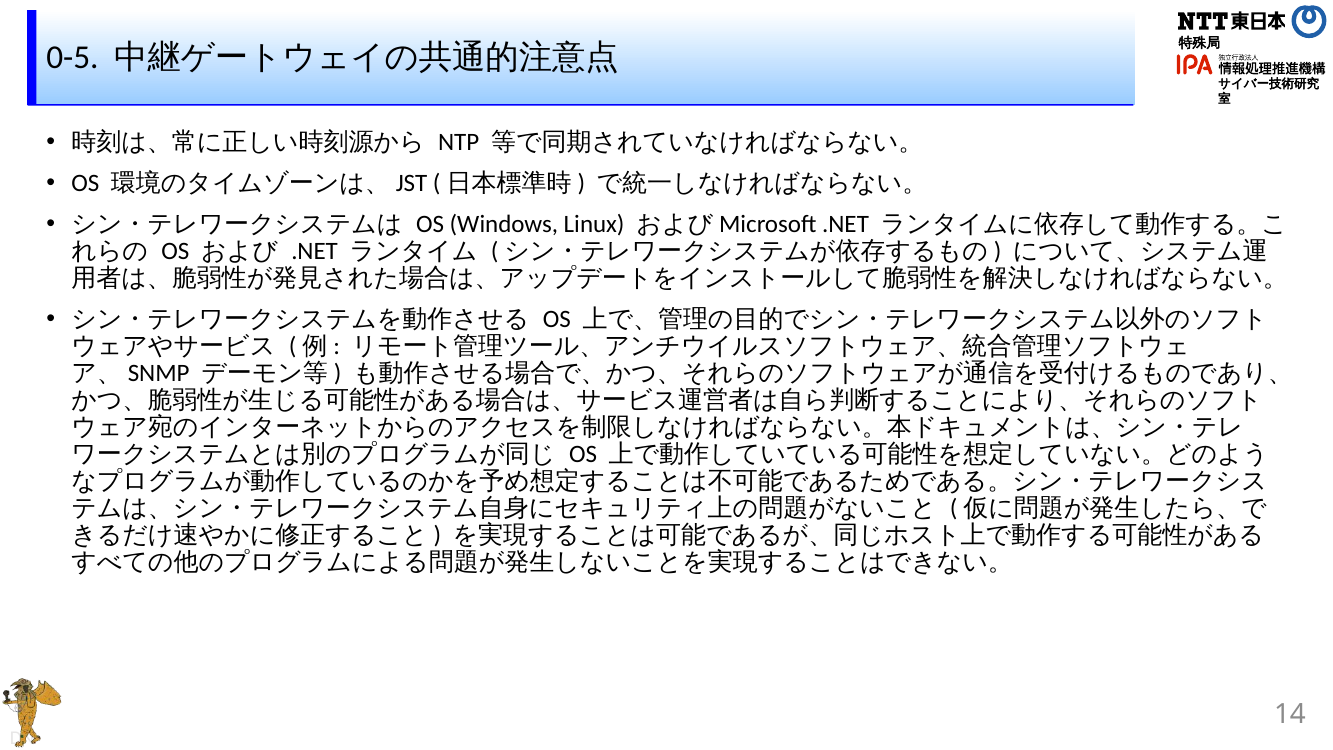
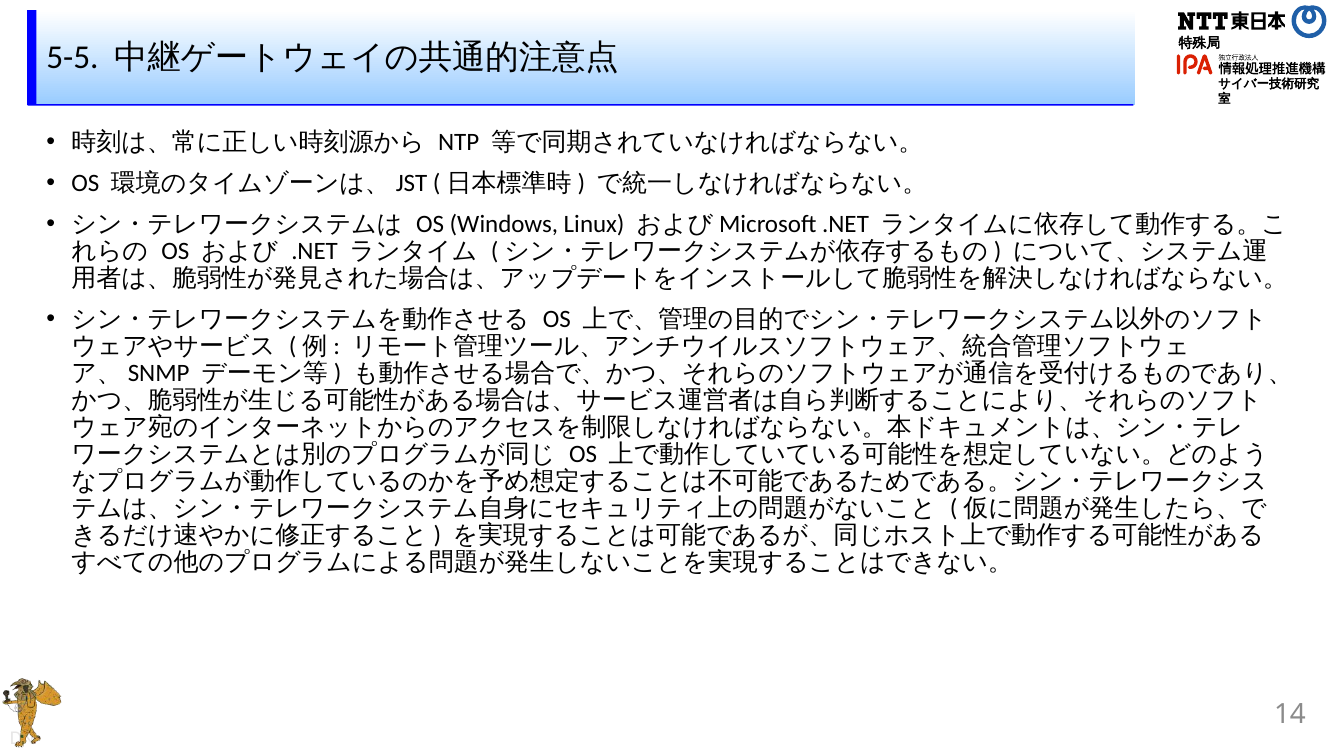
0-5: 0-5 -> 5-5
